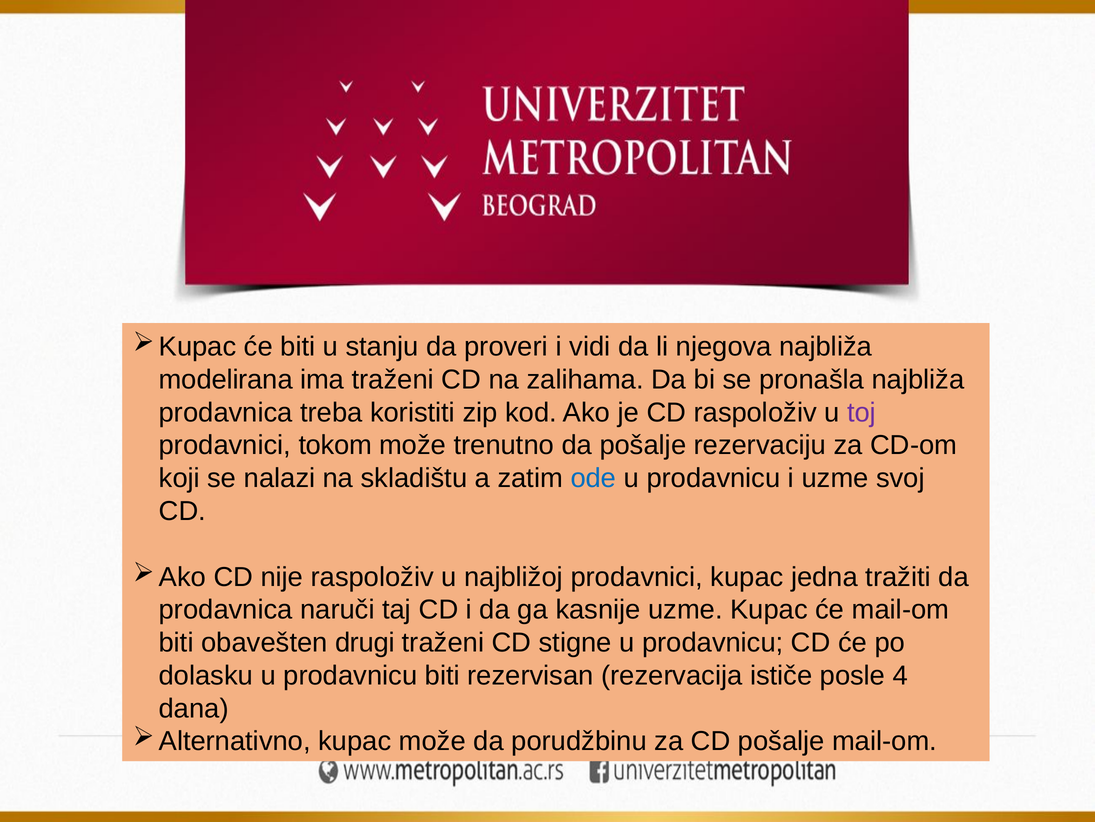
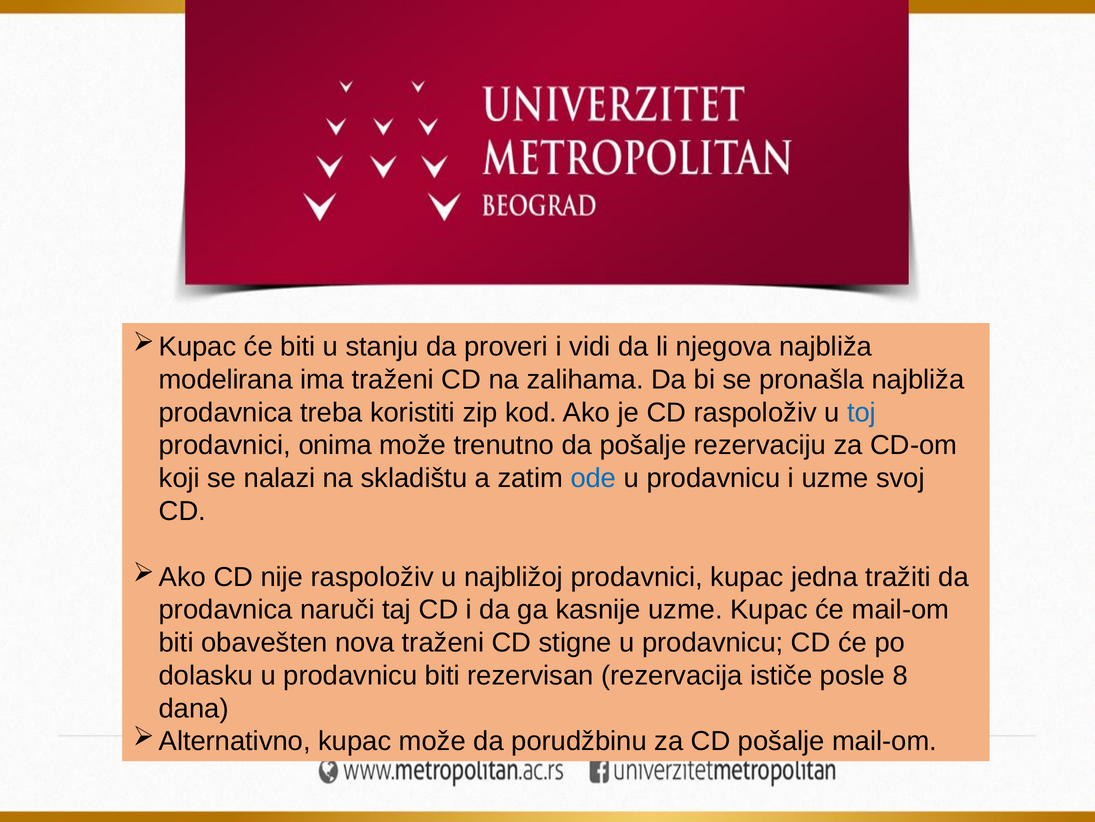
toj colour: purple -> blue
tokom: tokom -> onima
drugi: drugi -> nova
4: 4 -> 8
